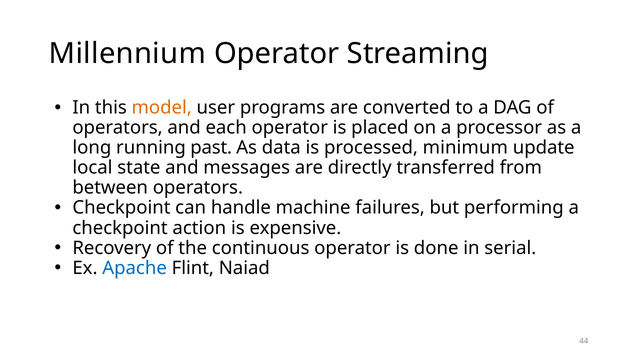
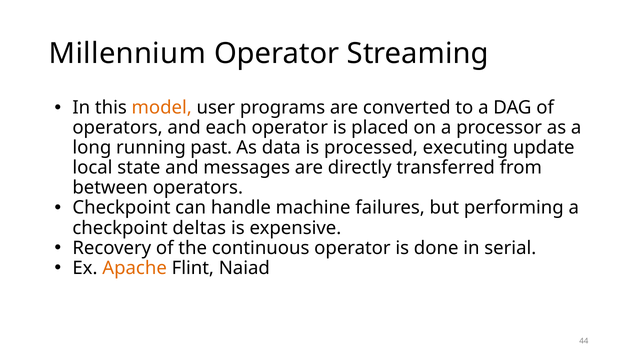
minimum: minimum -> executing
action: action -> deltas
Apache colour: blue -> orange
